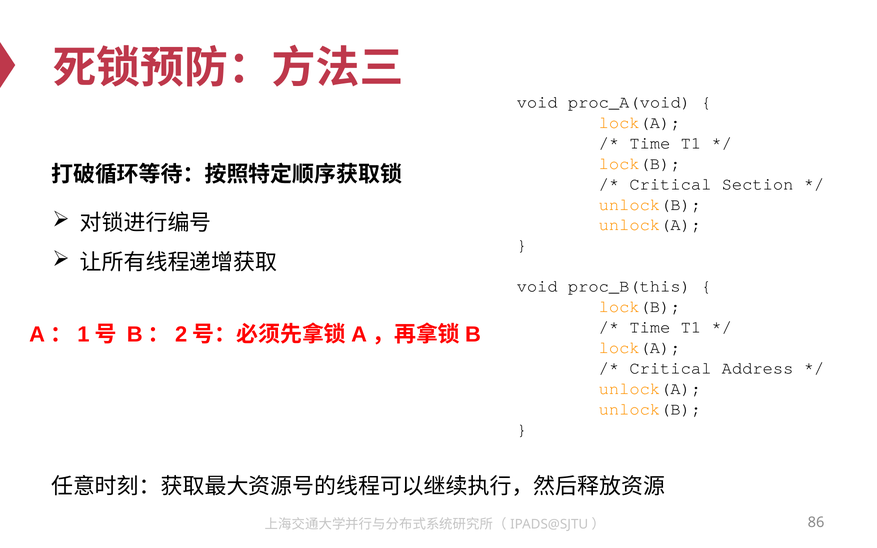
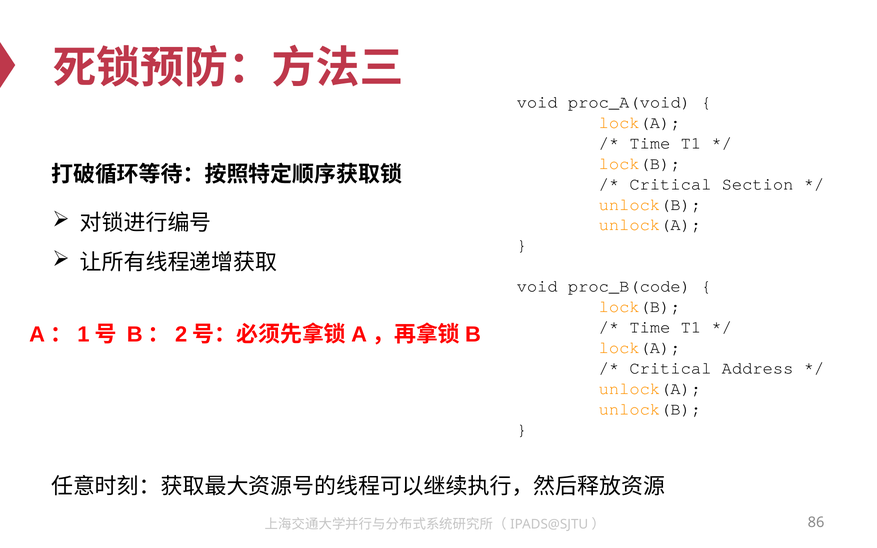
proc_B(this: proc_B(this -> proc_B(code
